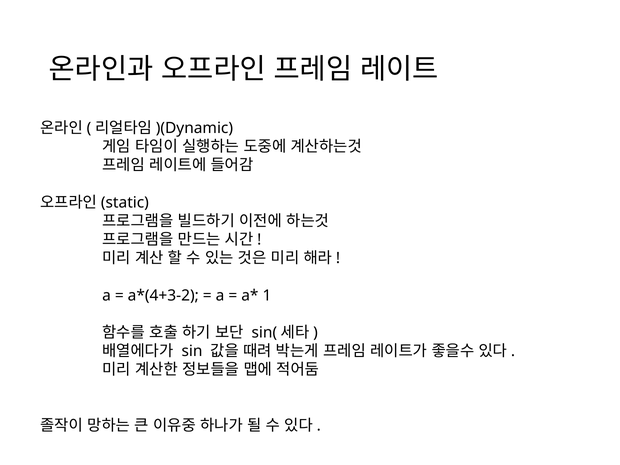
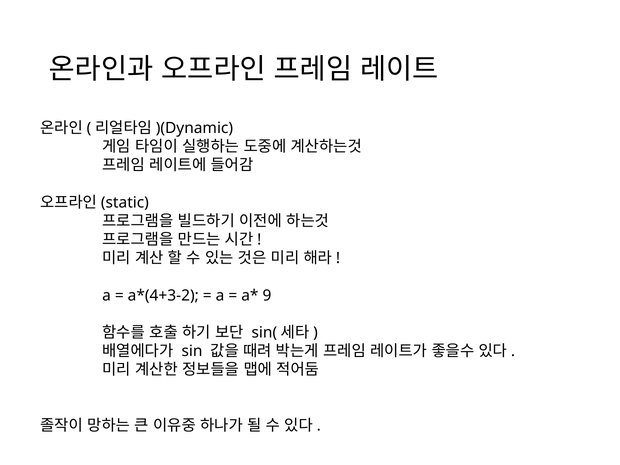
1: 1 -> 9
